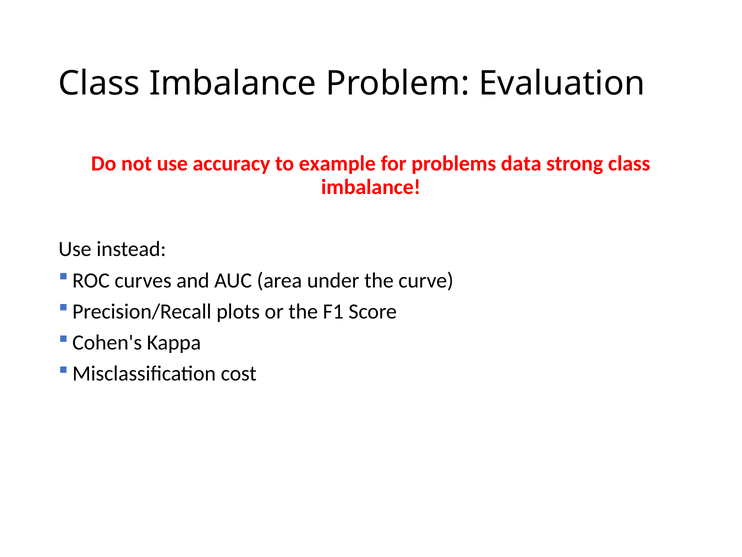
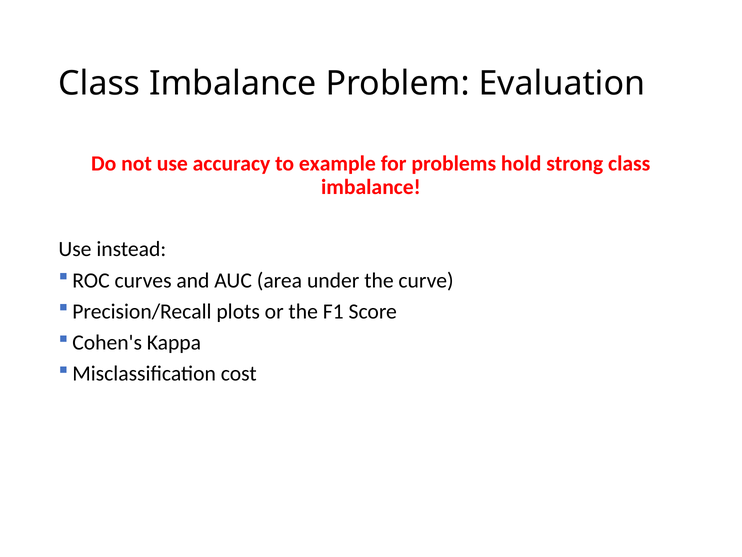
data: data -> hold
